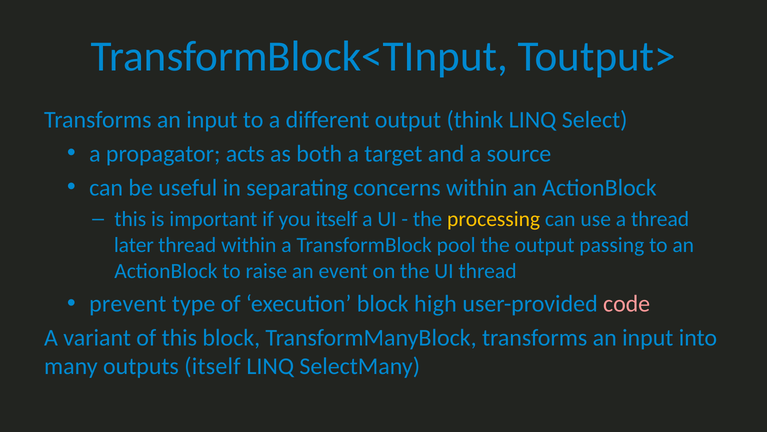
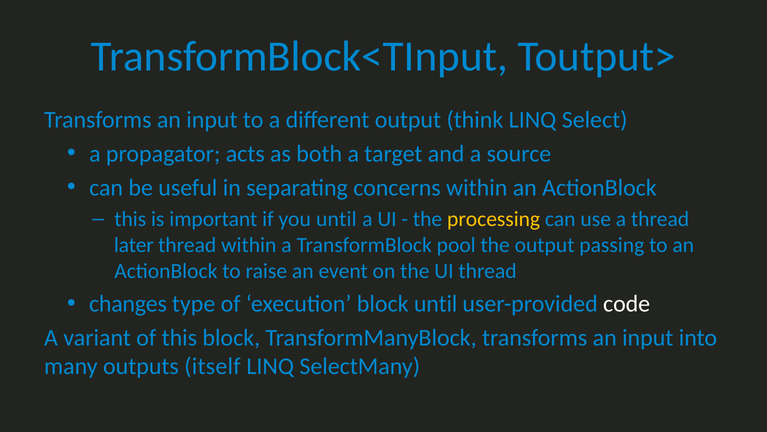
you itself: itself -> until
prevent: prevent -> changes
block high: high -> until
code colour: pink -> white
